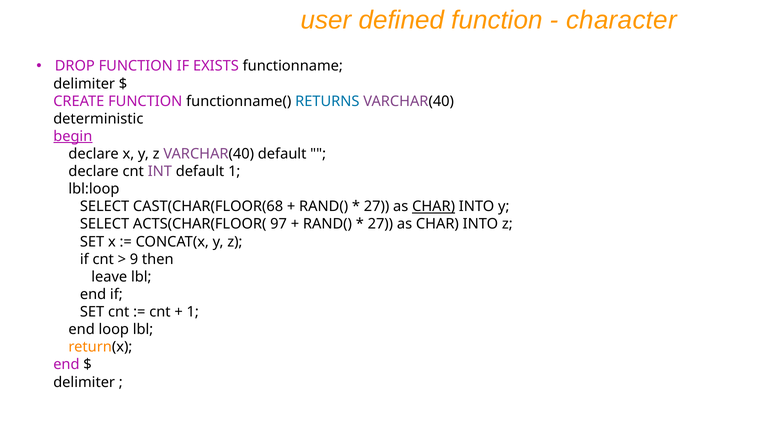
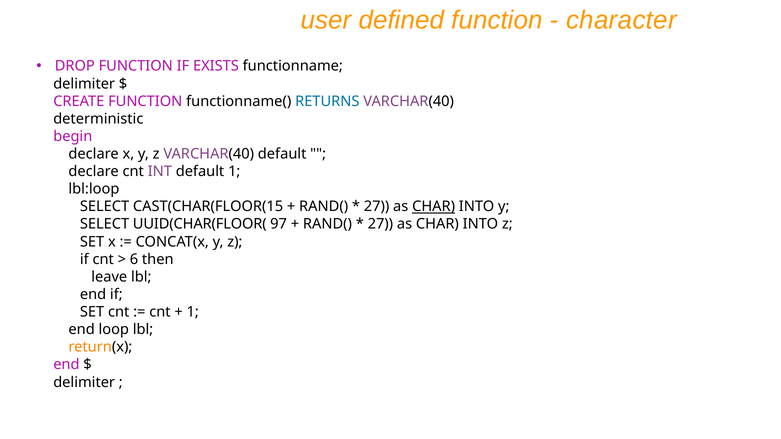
begin underline: present -> none
CAST(CHAR(FLOOR(68: CAST(CHAR(FLOOR(68 -> CAST(CHAR(FLOOR(15
ACTS(CHAR(FLOOR(: ACTS(CHAR(FLOOR( -> UUID(CHAR(FLOOR(
9: 9 -> 6
